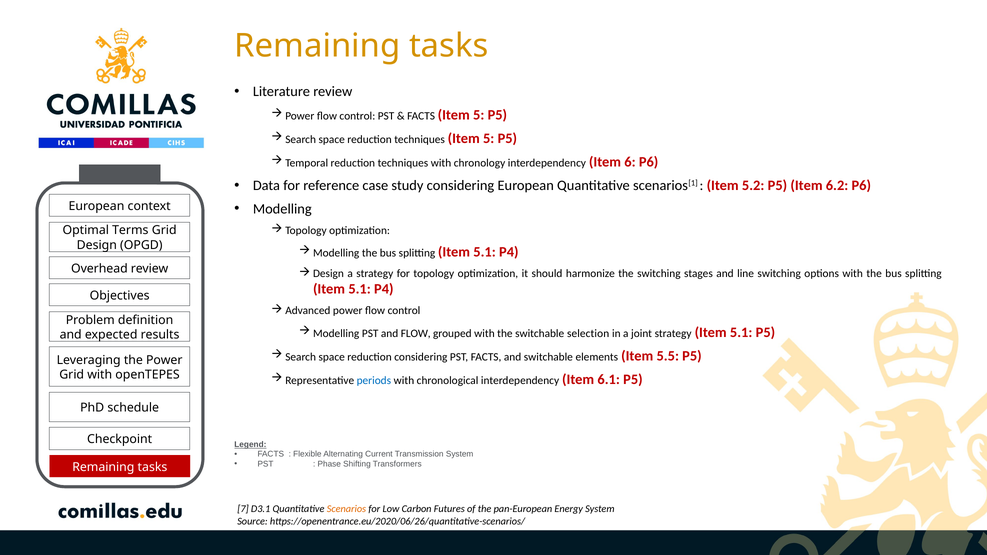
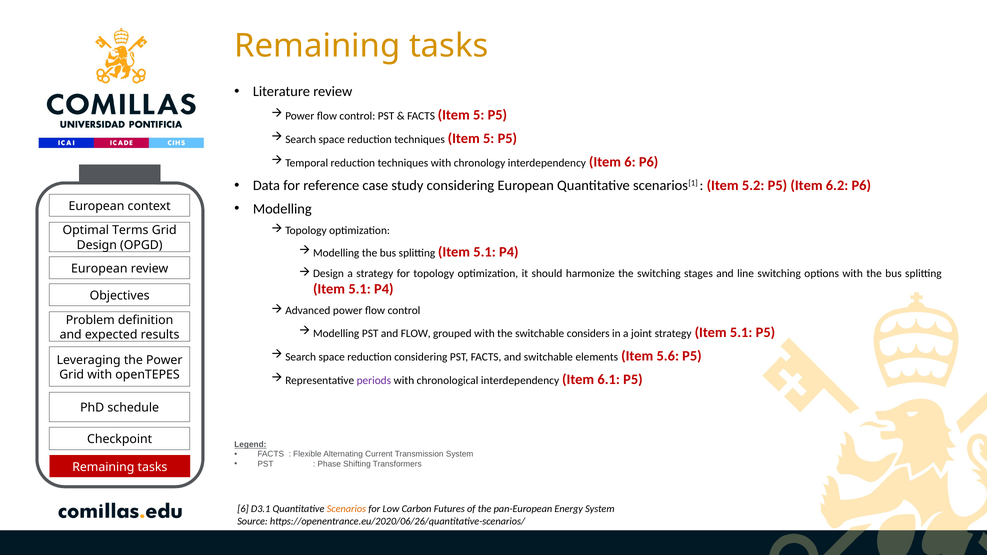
Overhead at (99, 269): Overhead -> European
selection: selection -> considers
5.5: 5.5 -> 5.6
periods colour: blue -> purple
7 at (243, 509): 7 -> 6
